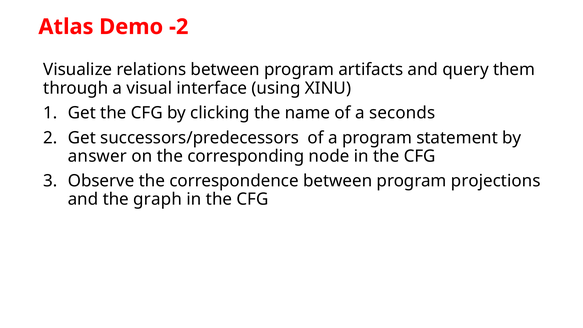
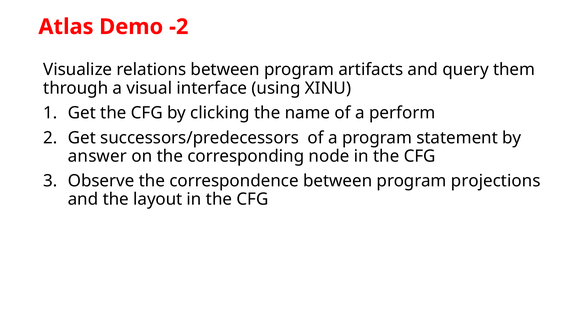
seconds: seconds -> perform
graph: graph -> layout
